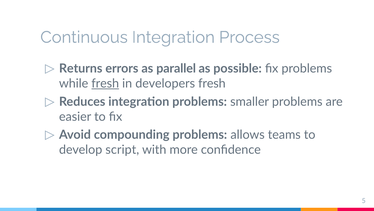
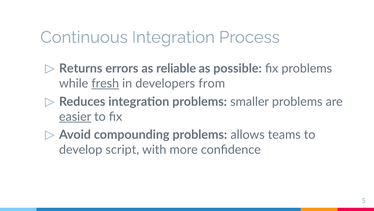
parallel: parallel -> reliable
developers fresh: fresh -> from
easier underline: none -> present
